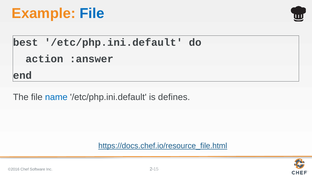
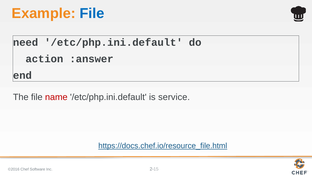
best: best -> need
name colour: blue -> red
defines: defines -> service
